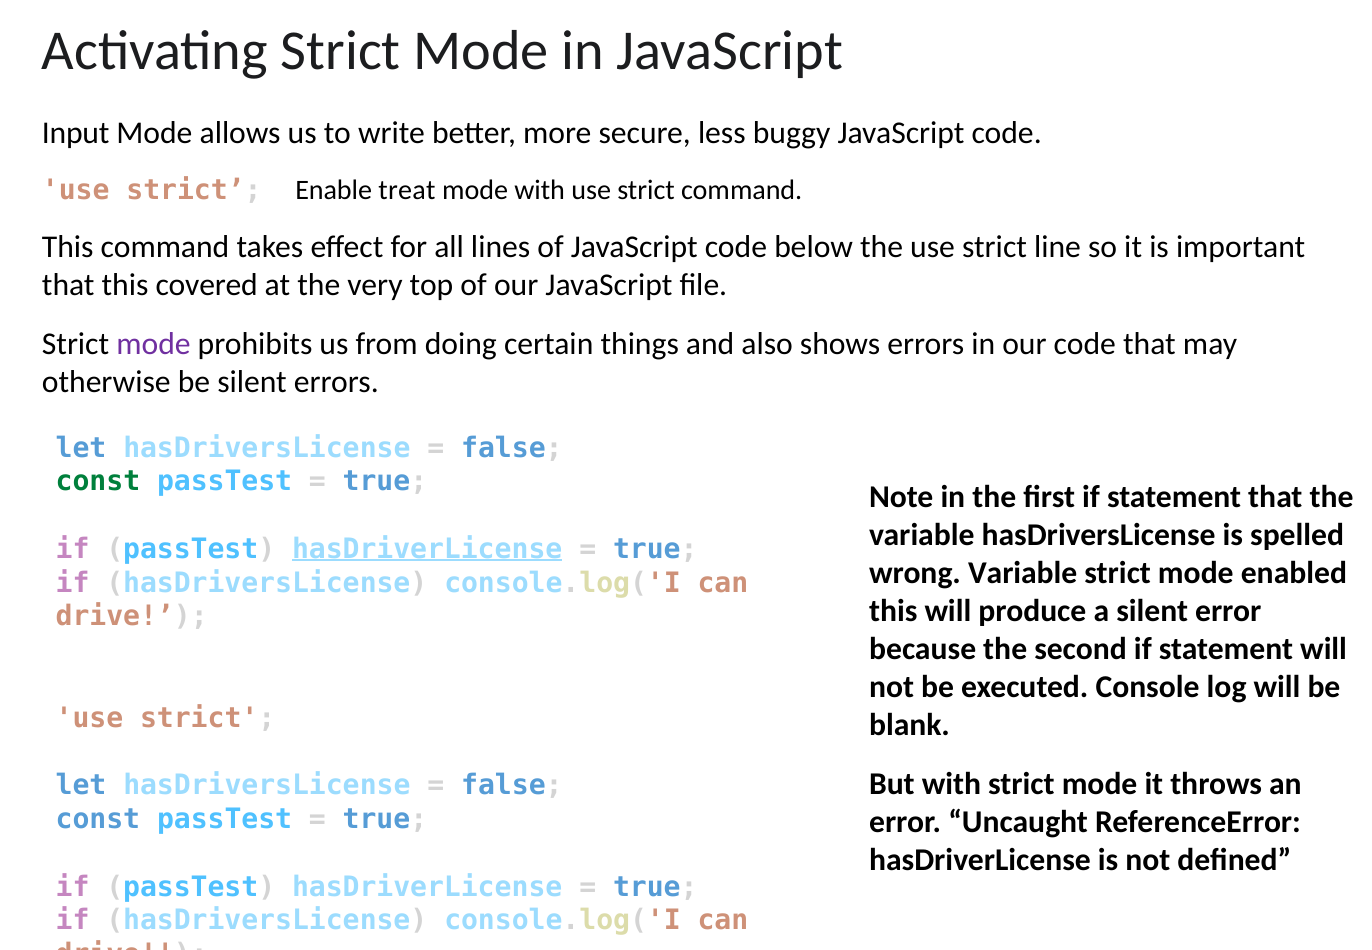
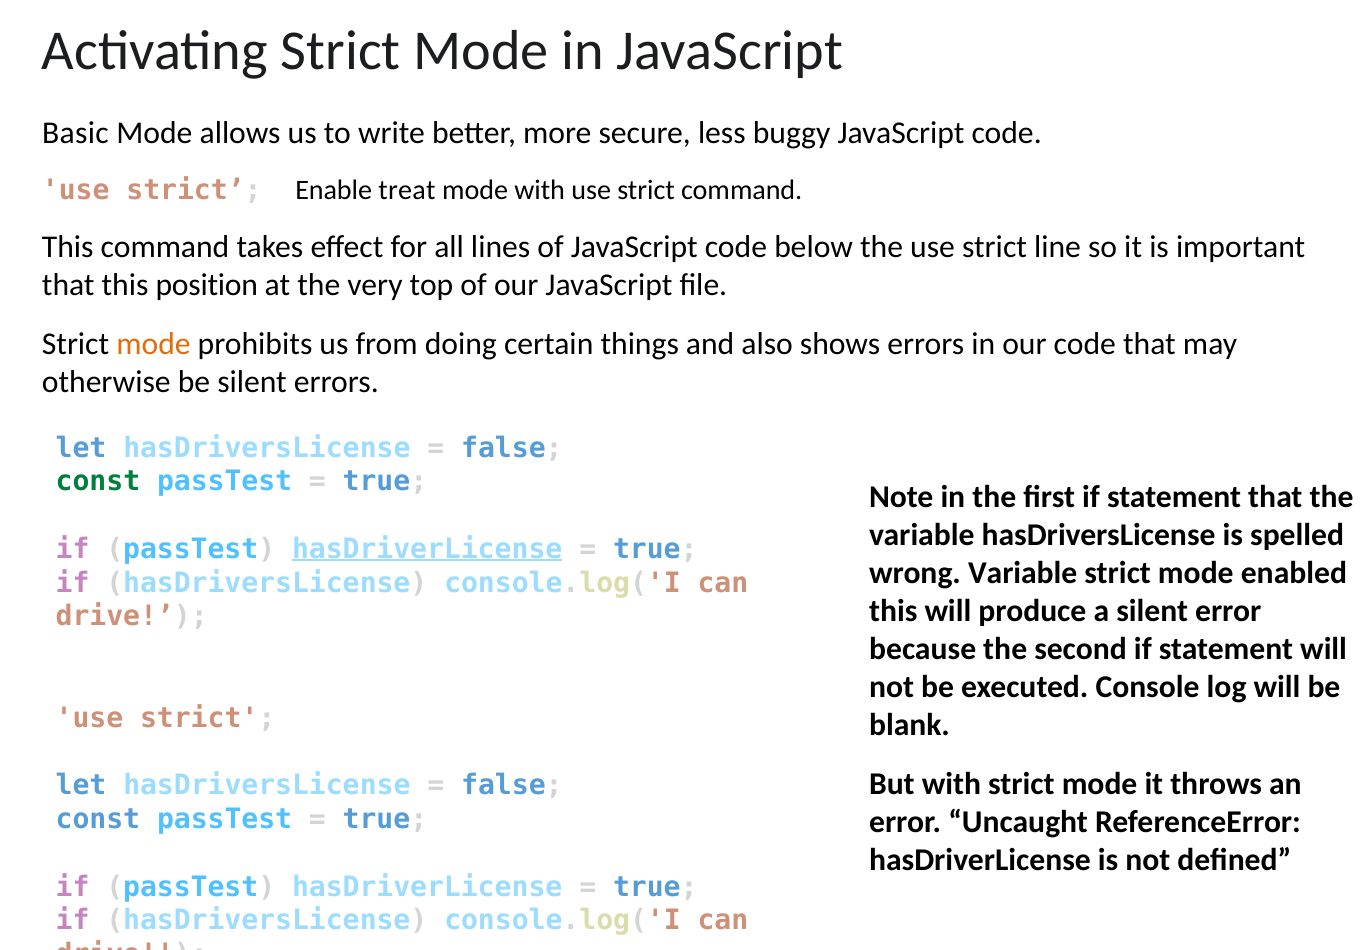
Input: Input -> Basic
covered: covered -> position
mode at (154, 344) colour: purple -> orange
